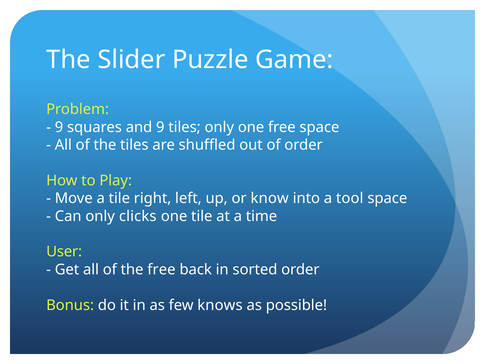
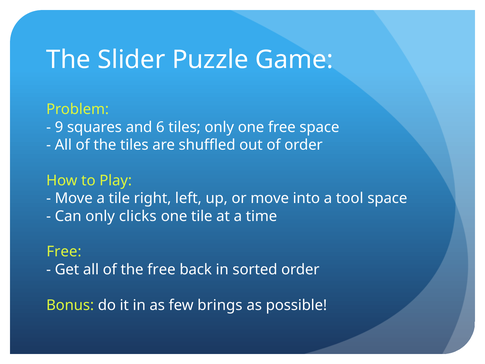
and 9: 9 -> 6
or know: know -> move
User at (64, 252): User -> Free
knows: knows -> brings
